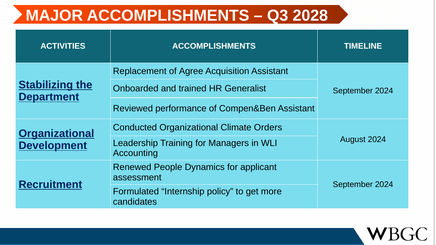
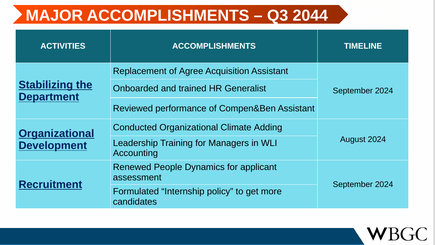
2028: 2028 -> 2044
Orders: Orders -> Adding
